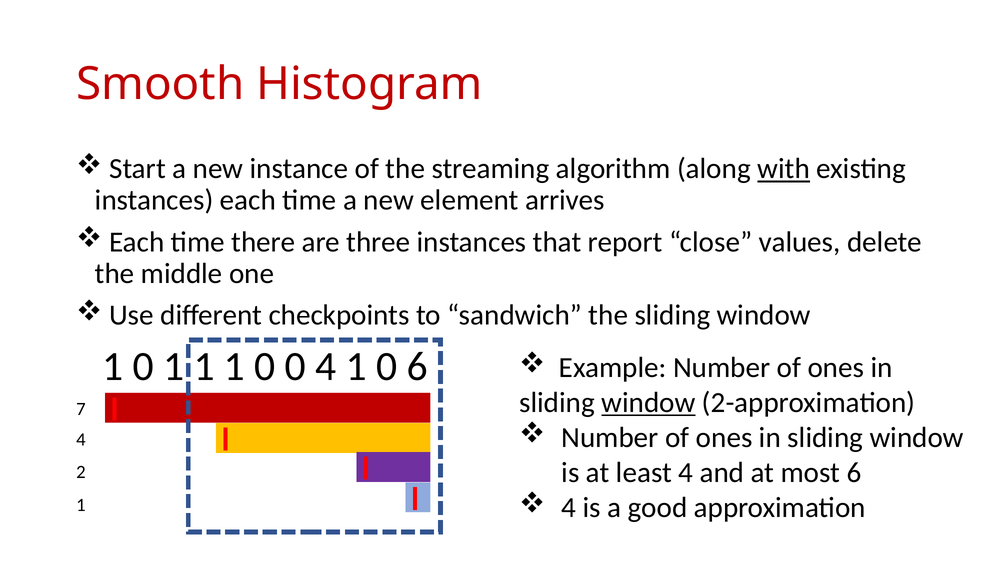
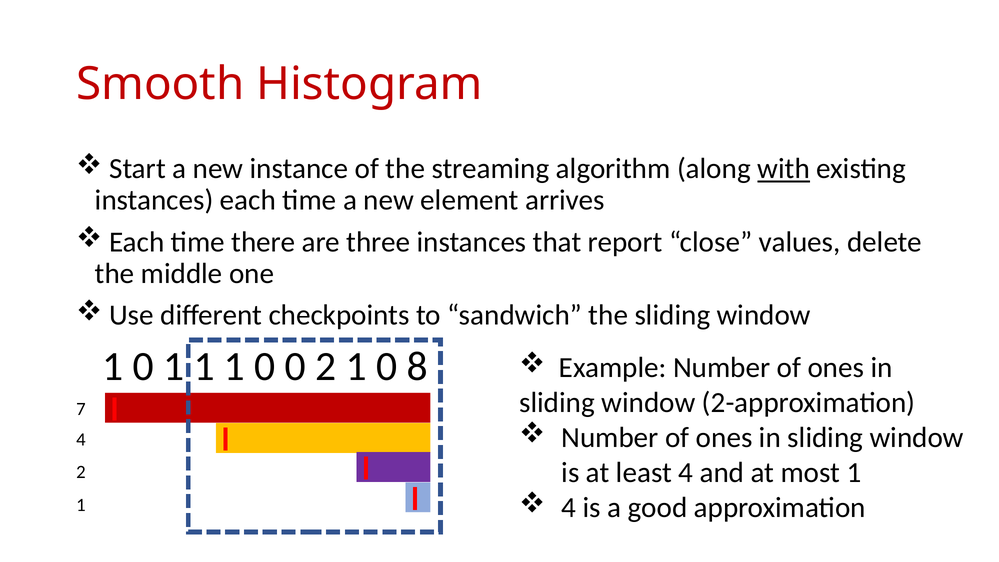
0 4: 4 -> 2
0 6: 6 -> 8
window at (648, 403) underline: present -> none
most 6: 6 -> 1
